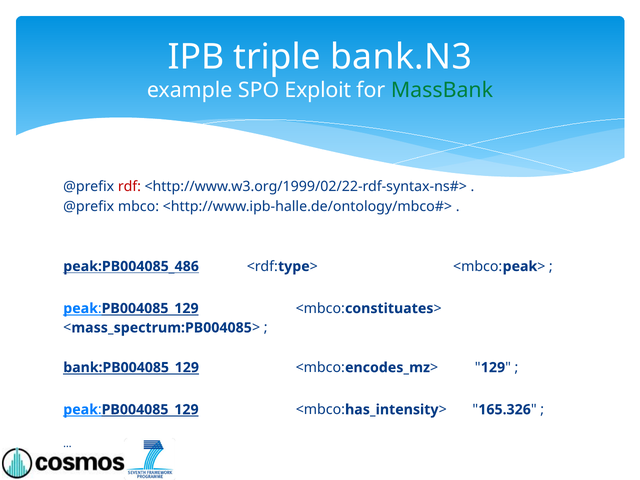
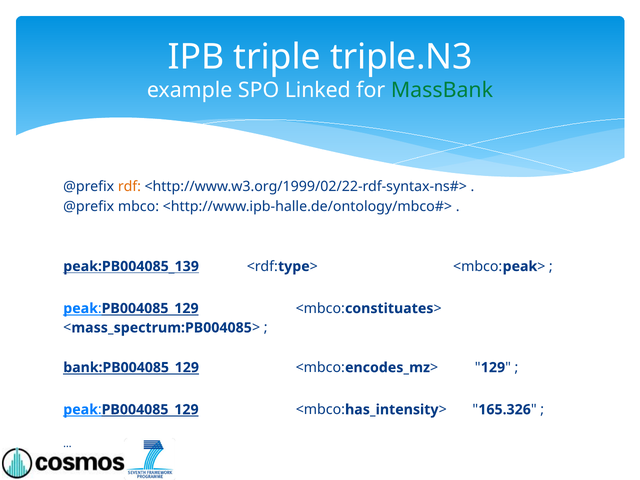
bank.N3: bank.N3 -> triple.N3
Exploit: Exploit -> Linked
rdf colour: red -> orange
peak:PB004085_486: peak:PB004085_486 -> peak:PB004085_139
